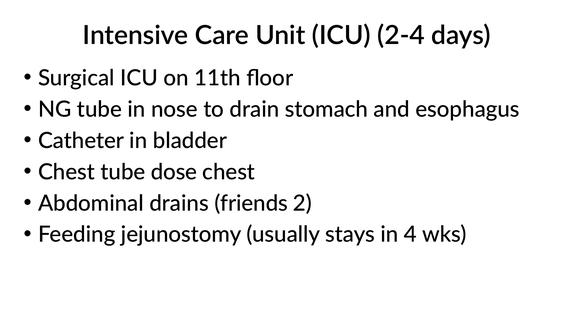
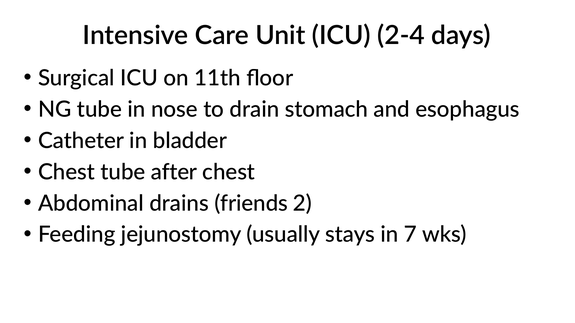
dose: dose -> after
4: 4 -> 7
